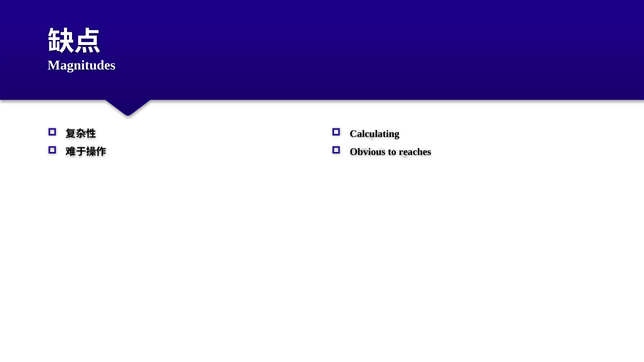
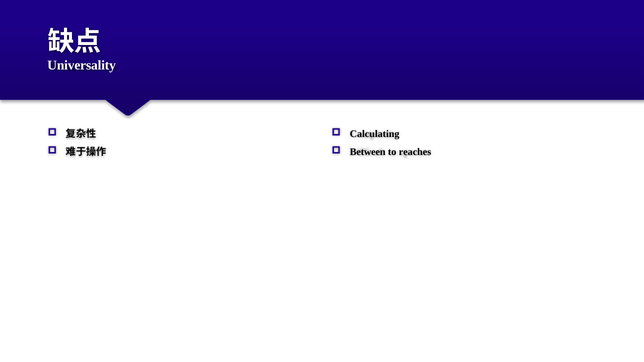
Magnitudes: Magnitudes -> Universality
Obvious: Obvious -> Between
